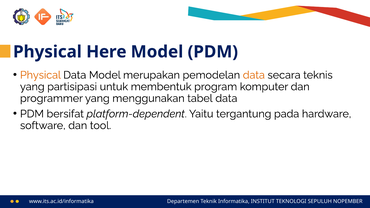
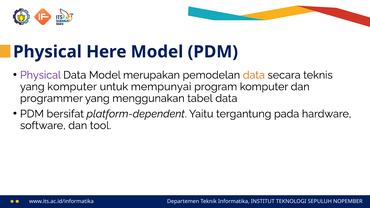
Physical at (40, 75) colour: orange -> purple
yang partisipasi: partisipasi -> komputer
membentuk: membentuk -> mempunyai
